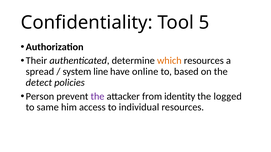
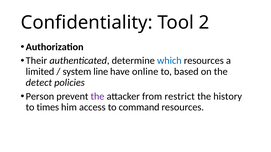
5: 5 -> 2
which colour: orange -> blue
spread: spread -> limited
identity: identity -> restrict
logged: logged -> history
same: same -> times
individual: individual -> command
